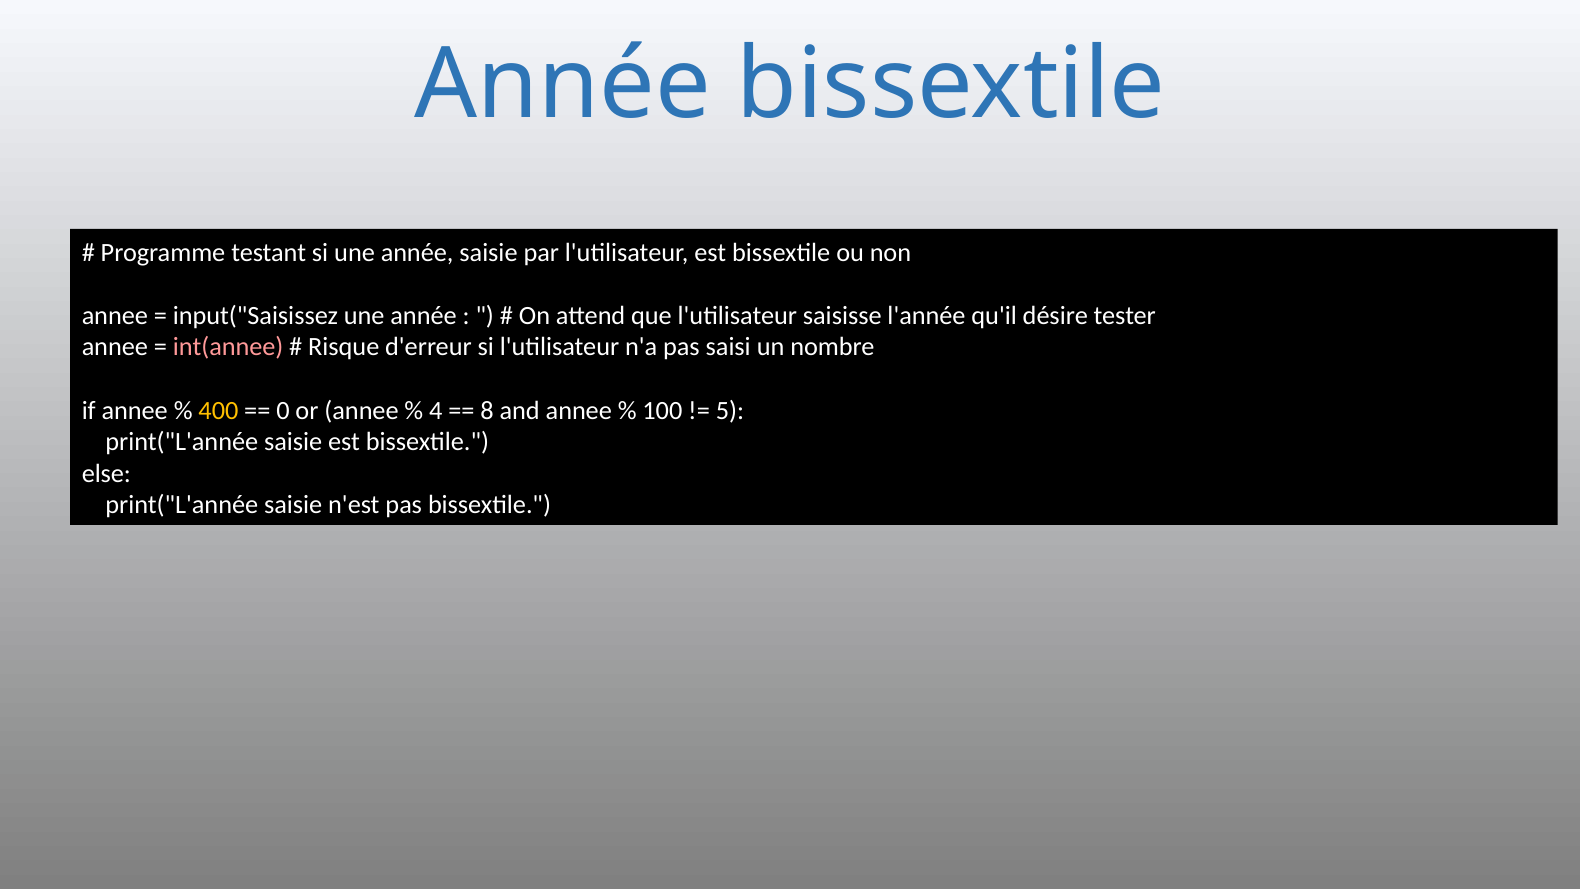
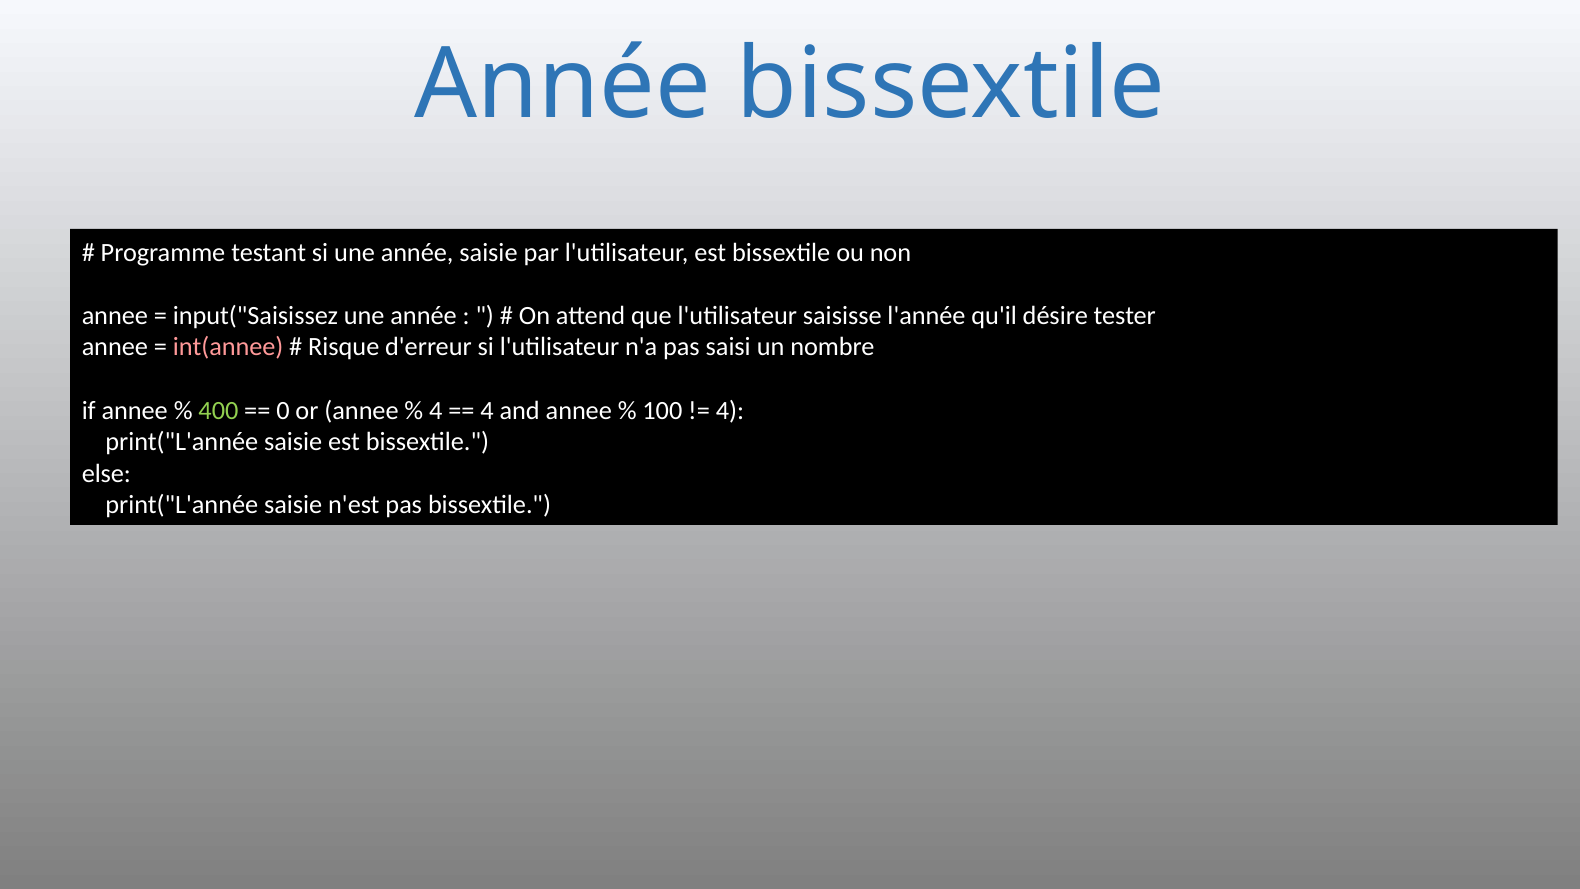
400 colour: yellow -> light green
8 at (487, 410): 8 -> 4
5 at (730, 410): 5 -> 4
